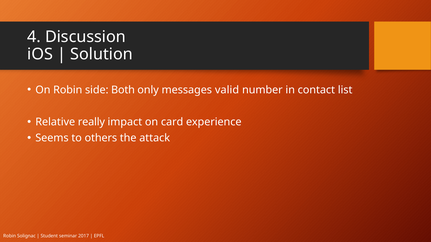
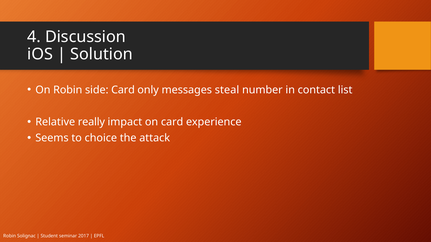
side Both: Both -> Card
valid: valid -> steal
others: others -> choice
